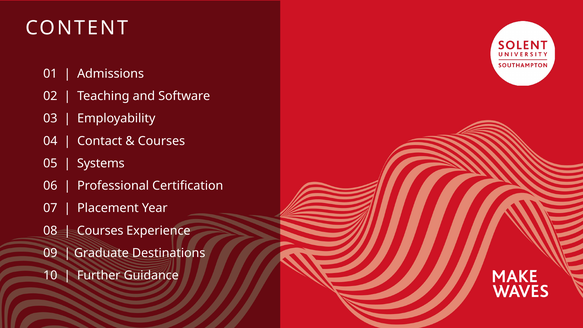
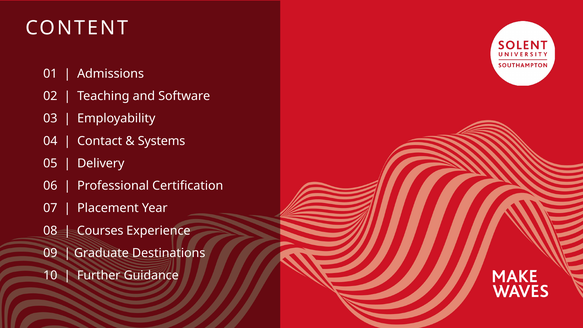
Courses at (161, 141): Courses -> Systems
Systems: Systems -> Delivery
